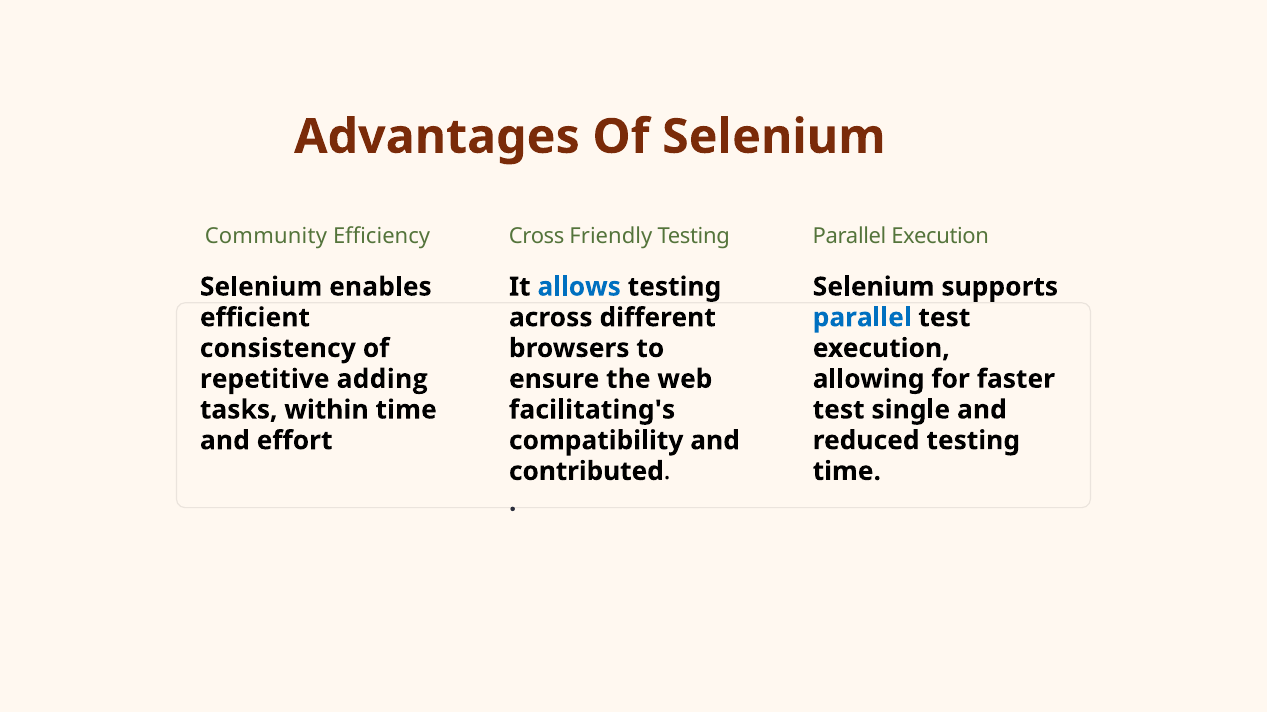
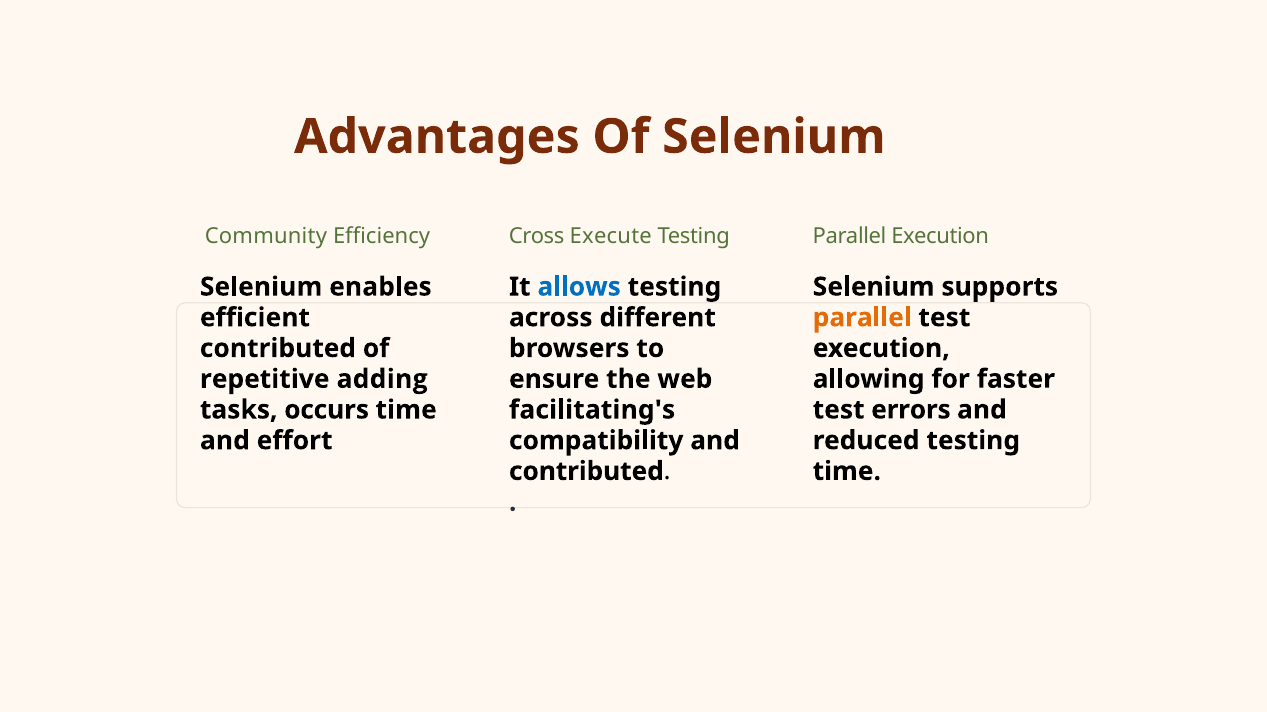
Friendly: Friendly -> Execute
parallel at (862, 318) colour: blue -> orange
consistency at (278, 349): consistency -> contributed
within: within -> occurs
single: single -> errors
